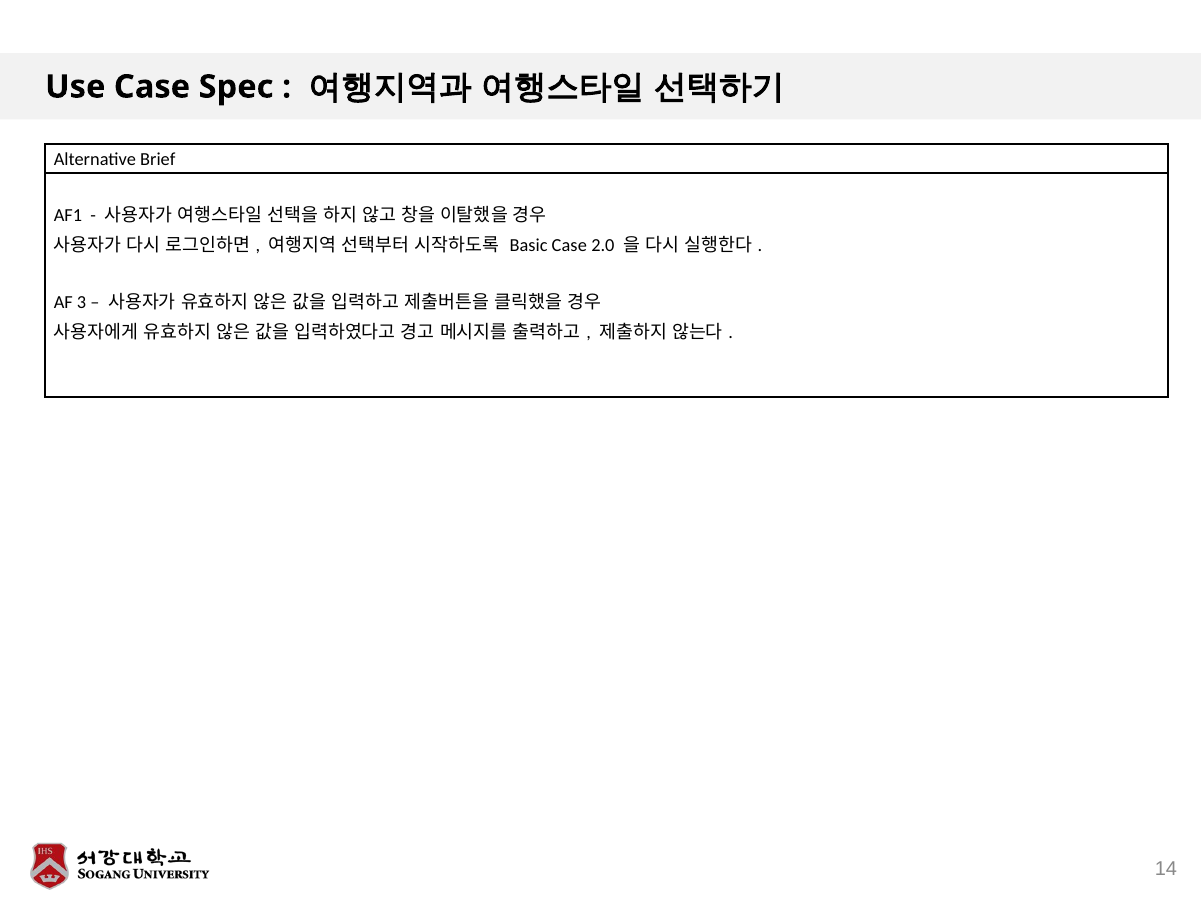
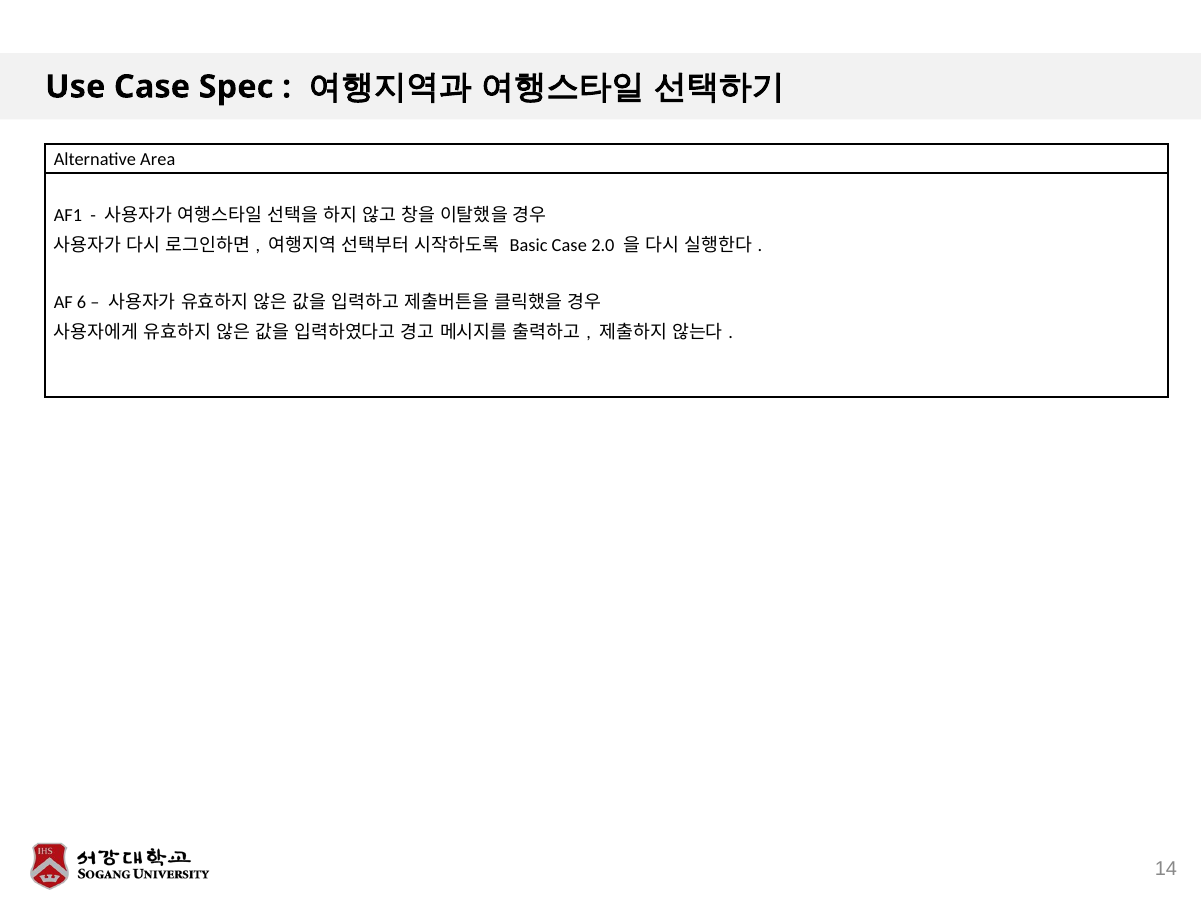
Brief: Brief -> Area
3: 3 -> 6
